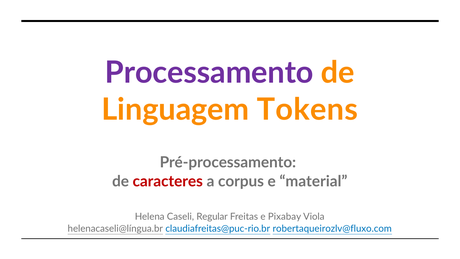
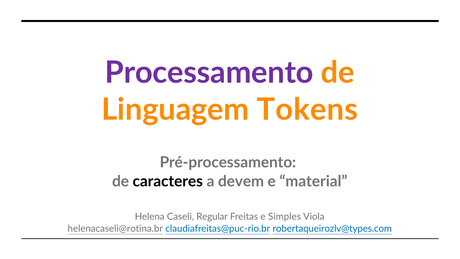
caracteres colour: red -> black
corpus: corpus -> devem
Pixabay: Pixabay -> Simples
helenacaseli@língua.br: helenacaseli@língua.br -> helenacaseli@rotina.br
robertaqueirozlv@fluxo.com: robertaqueirozlv@fluxo.com -> robertaqueirozlv@types.com
